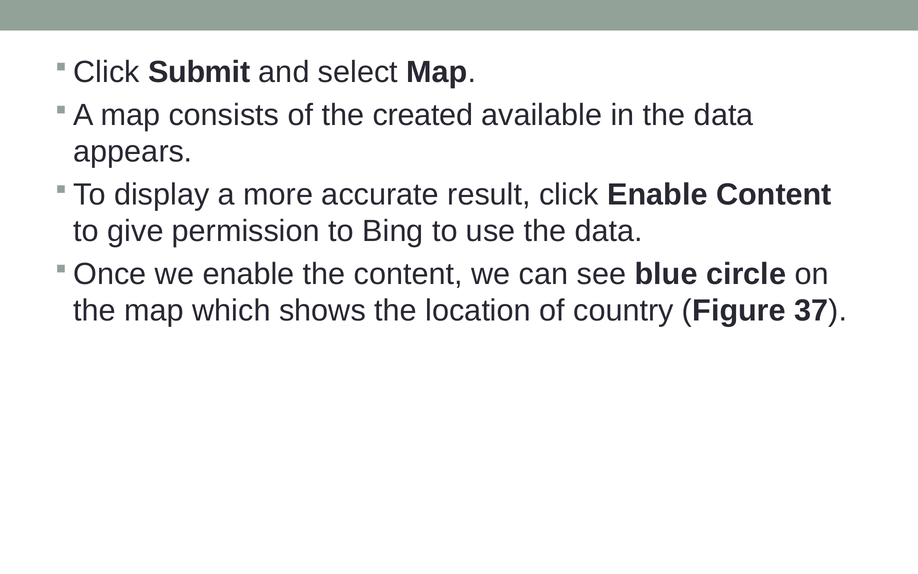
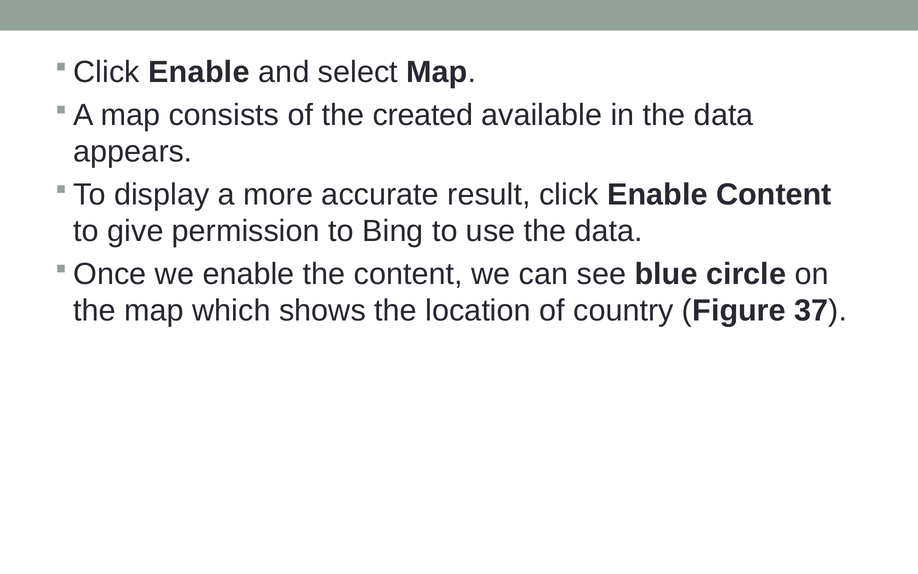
Submit at (199, 72): Submit -> Enable
